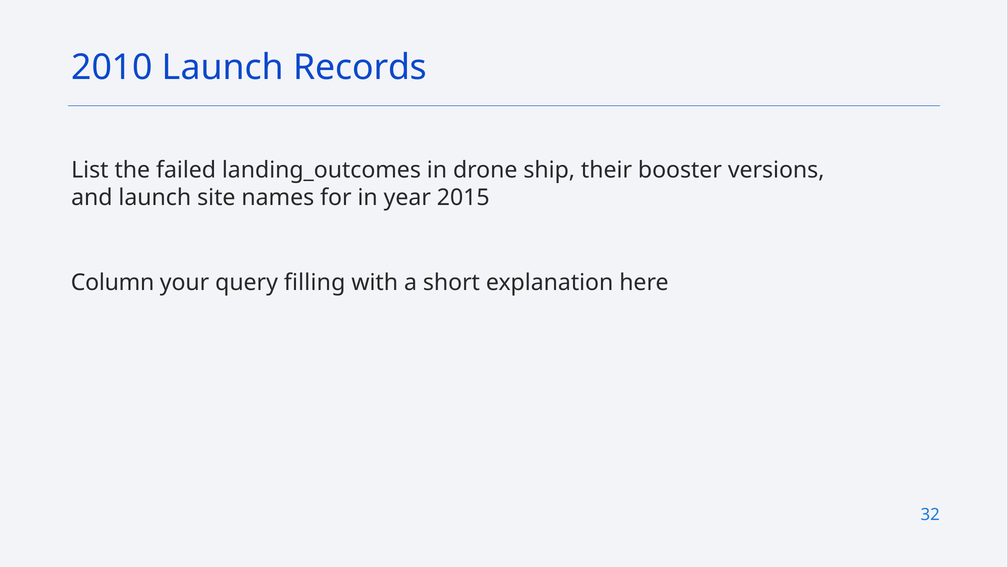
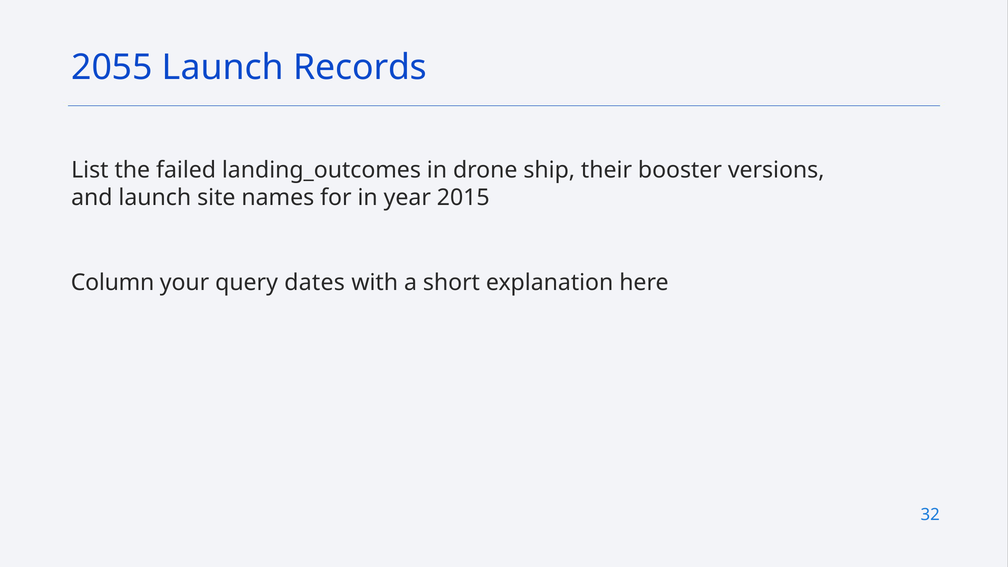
2010: 2010 -> 2055
filling: filling -> dates
